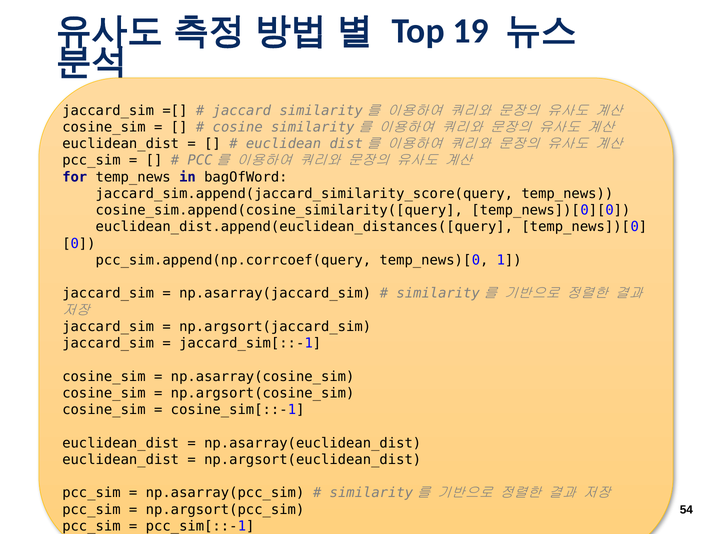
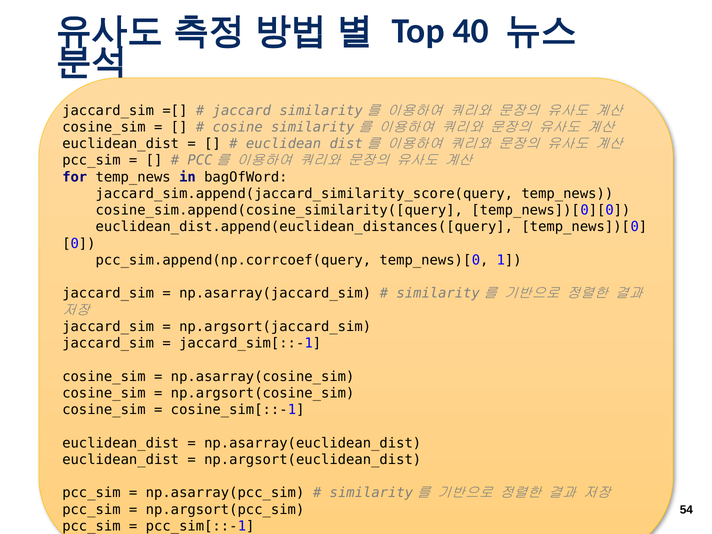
19: 19 -> 40
